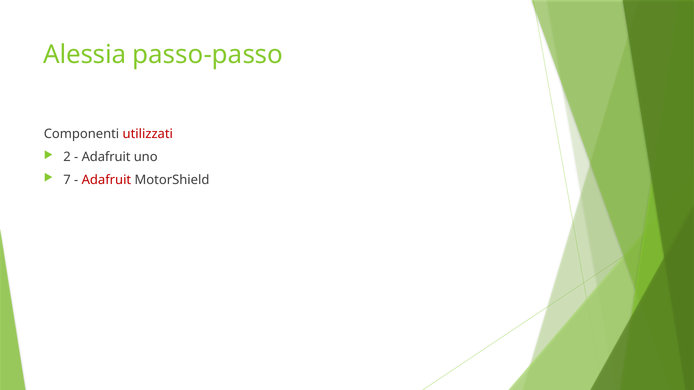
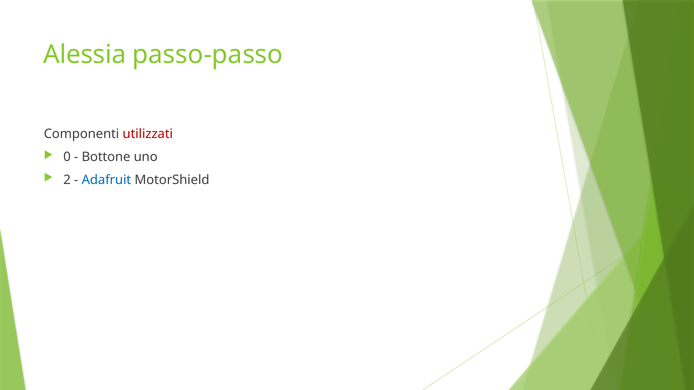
2: 2 -> 0
Adafruit at (106, 157): Adafruit -> Bottone
7: 7 -> 2
Adafruit at (106, 180) colour: red -> blue
